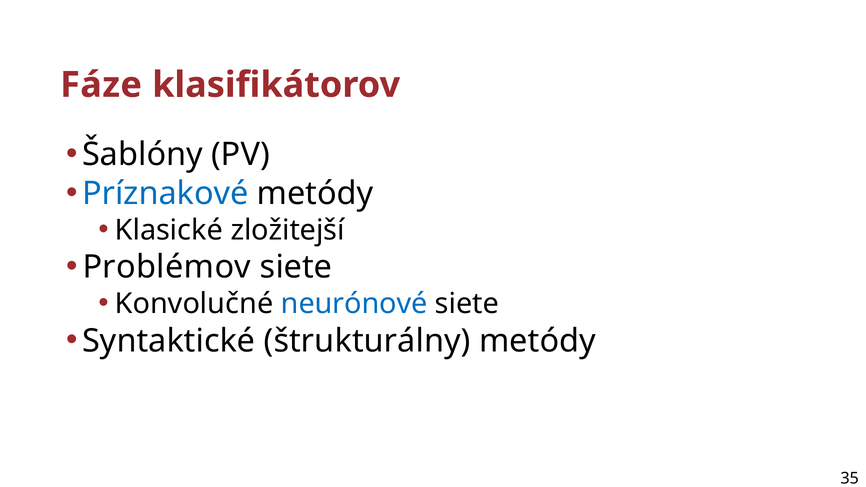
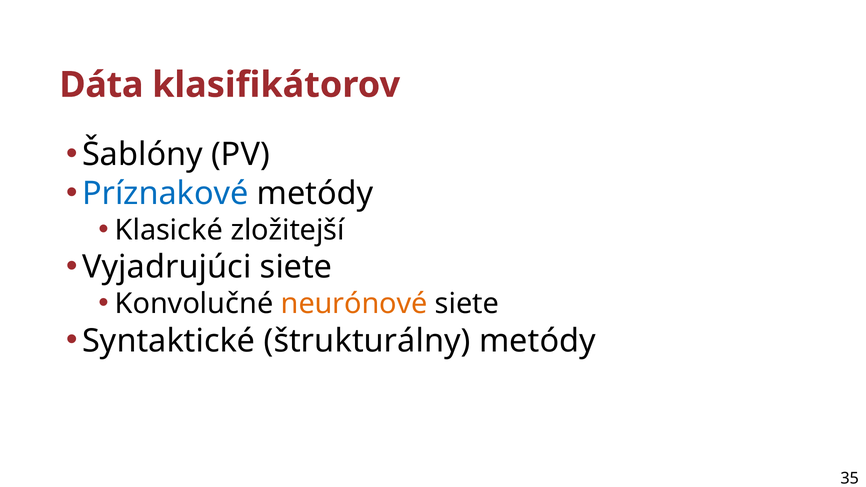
Fáze: Fáze -> Dáta
Problémov: Problémov -> Vyjadrujúci
neurónové colour: blue -> orange
